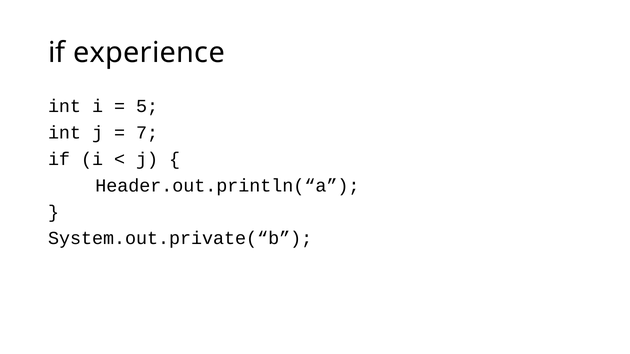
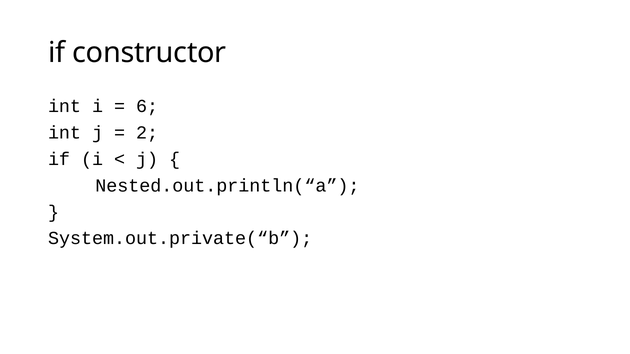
experience: experience -> constructor
5: 5 -> 6
7: 7 -> 2
Header.out.println(“a: Header.out.println(“a -> Nested.out.println(“a
